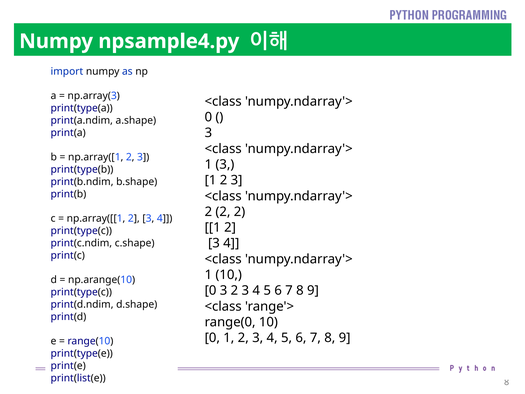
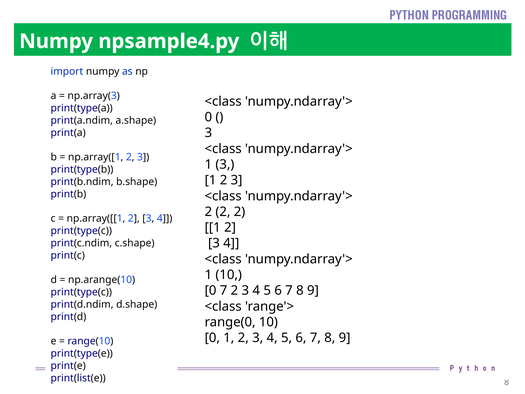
0 3: 3 -> 7
